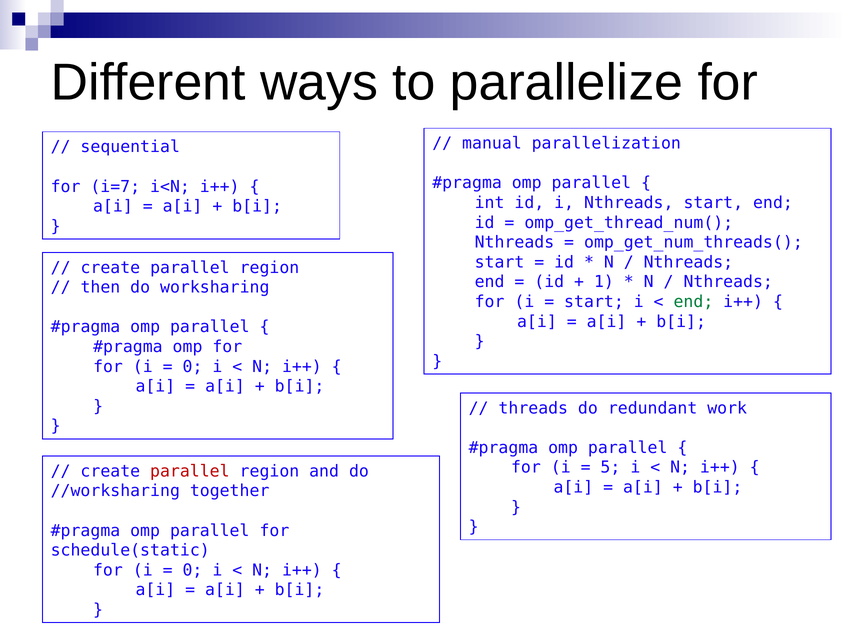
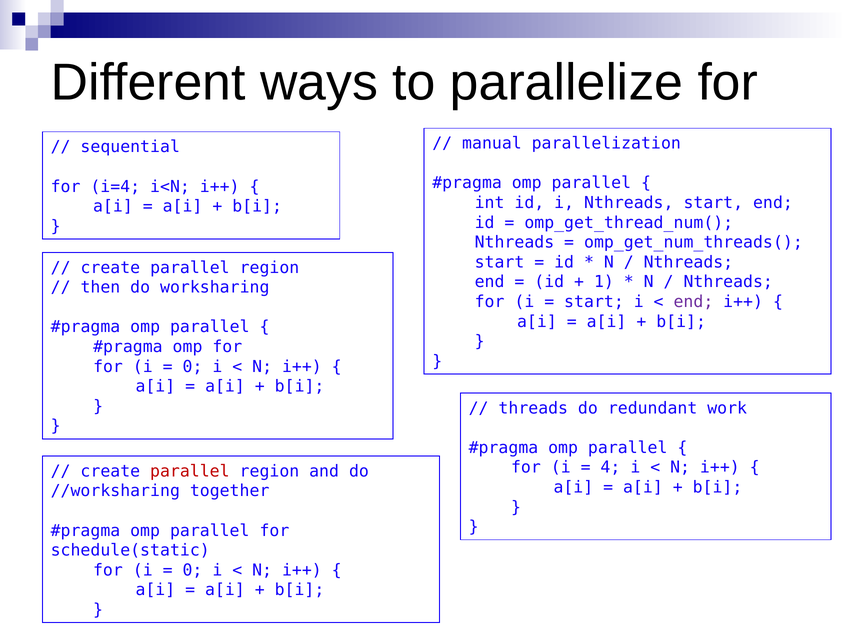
i=7: i=7 -> i=4
end at (693, 302) colour: green -> purple
5: 5 -> 4
